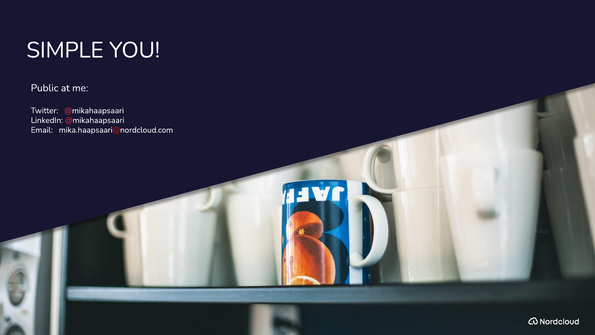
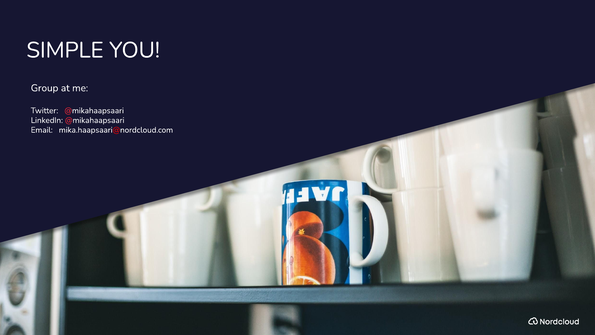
Public: Public -> Group
